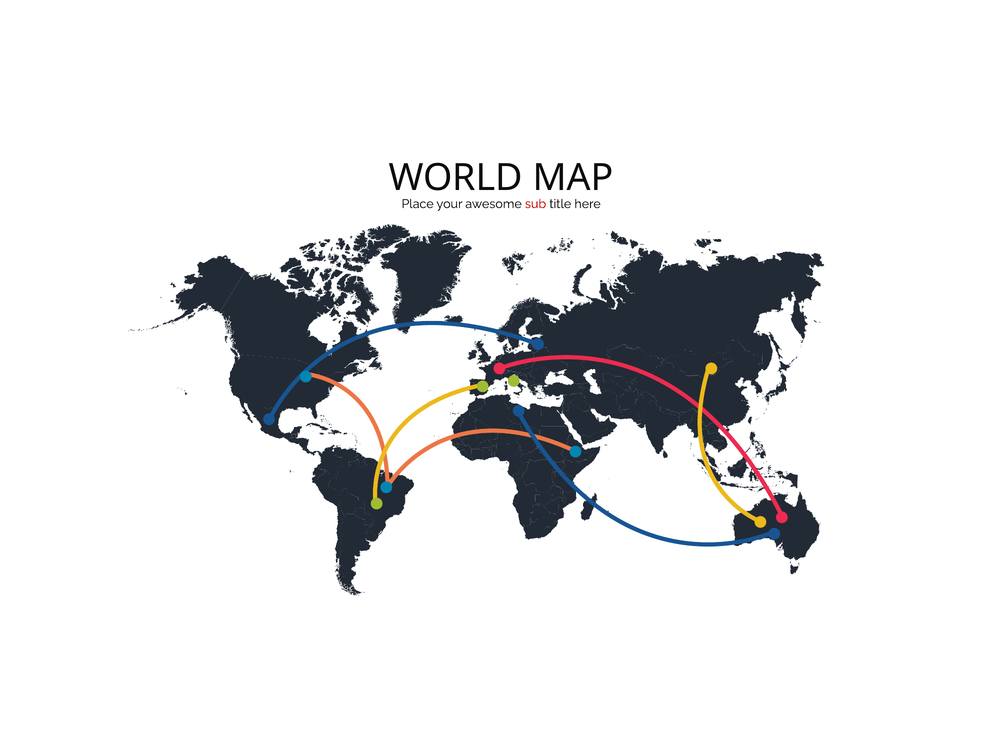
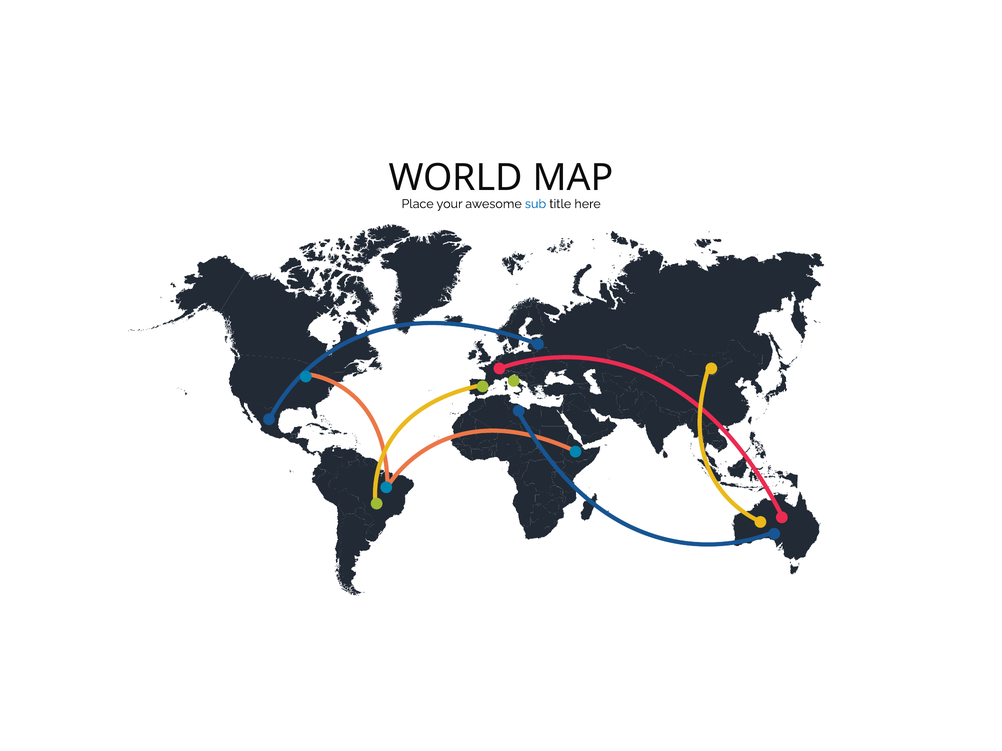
sub colour: red -> blue
